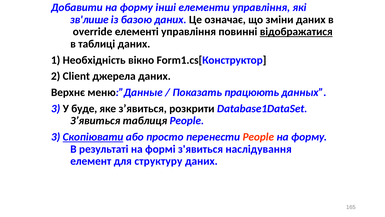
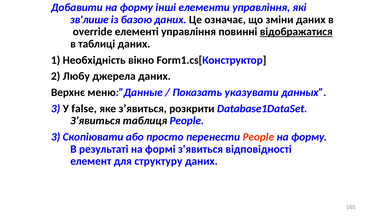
Client: Client -> Любу
працюють: працюють -> указувати
буде: буде -> false
Скопіювати underline: present -> none
наслідування: наслідування -> відповідності
